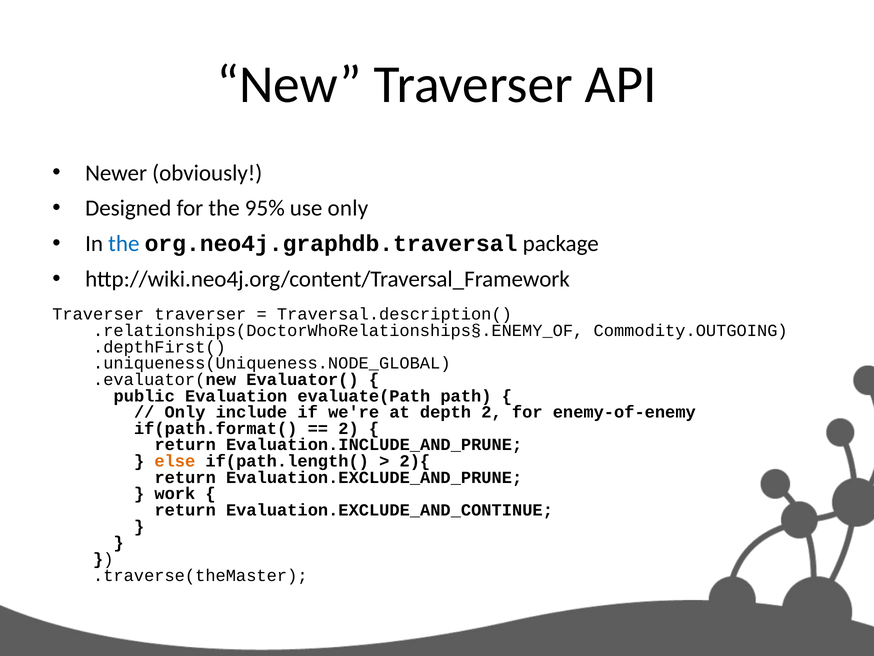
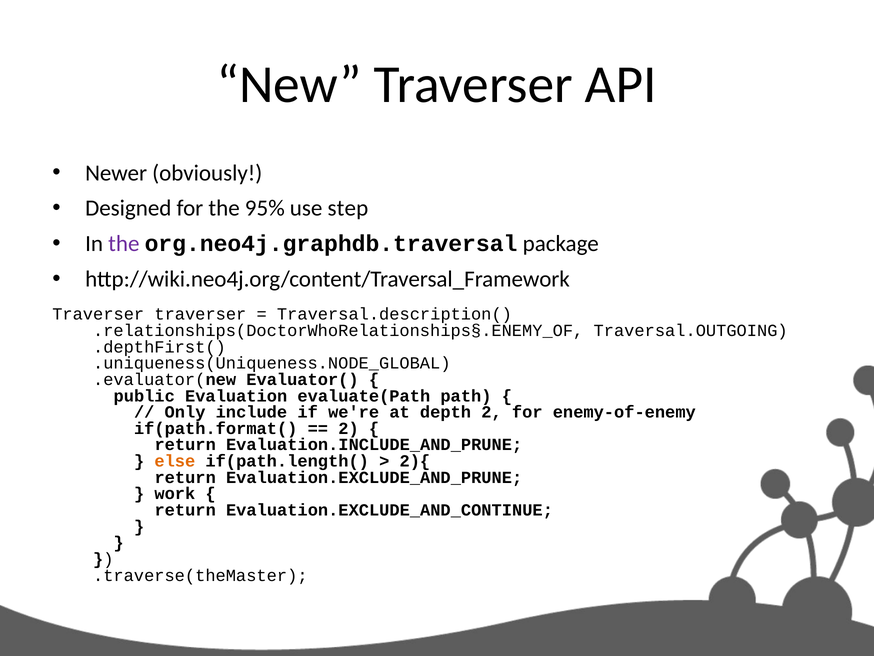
use only: only -> step
the at (124, 244) colour: blue -> purple
Commodity.OUTGOING: Commodity.OUTGOING -> Traversal.OUTGOING
